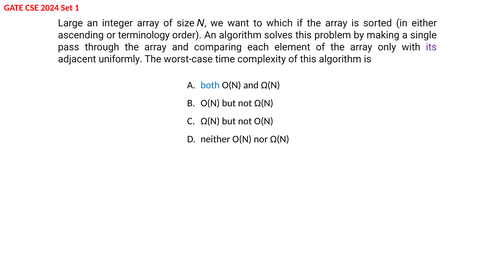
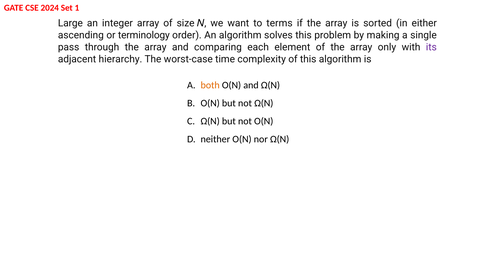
which: which -> terms
uniformly: uniformly -> hierarchy
both colour: blue -> orange
